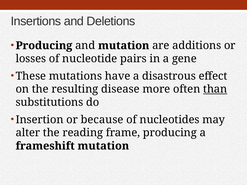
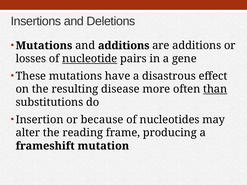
Producing at (44, 46): Producing -> Mutations
and mutation: mutation -> additions
nucleotide underline: none -> present
